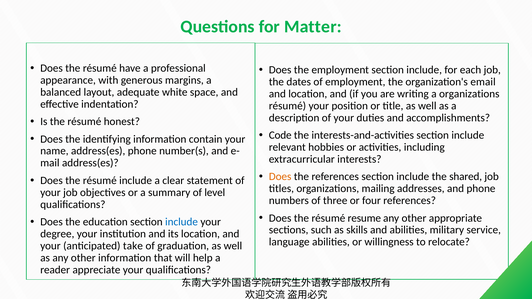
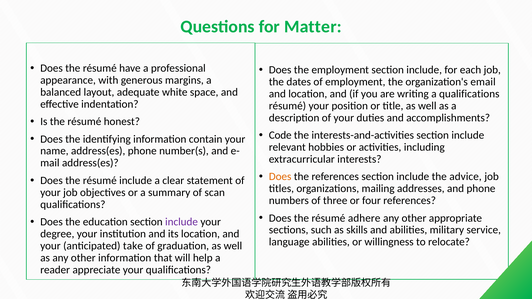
a organizations: organizations -> qualifications
shared: shared -> advice
level: level -> scan
resume: resume -> adhere
include at (182, 222) colour: blue -> purple
